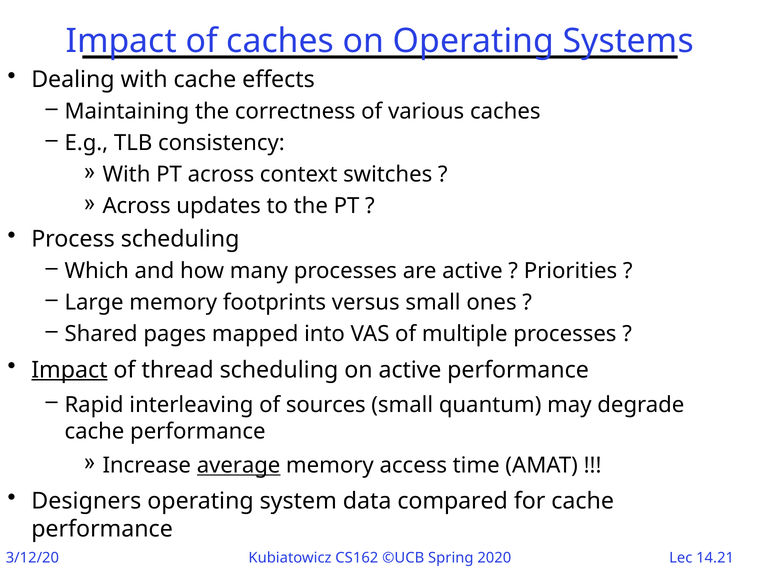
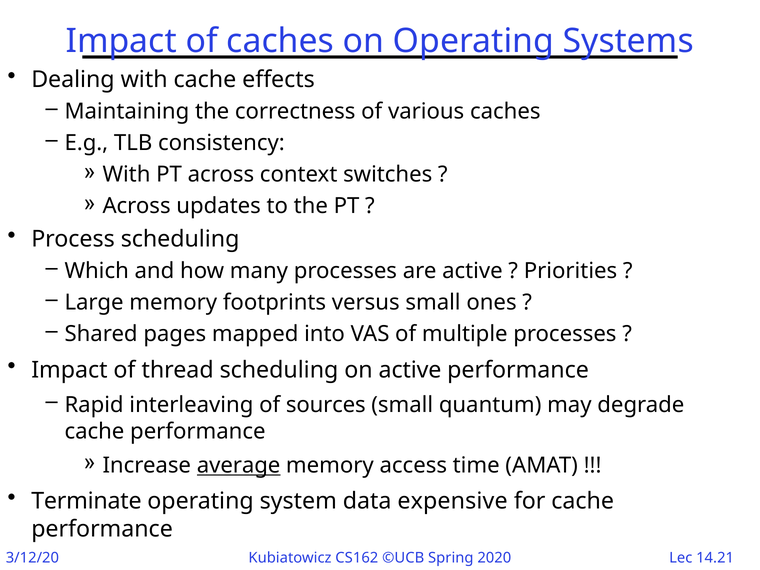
Impact at (69, 370) underline: present -> none
Designers: Designers -> Terminate
compared: compared -> expensive
